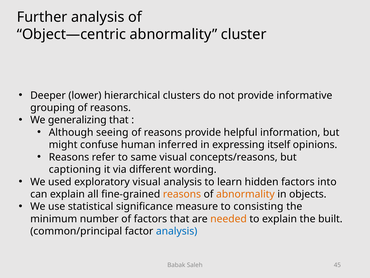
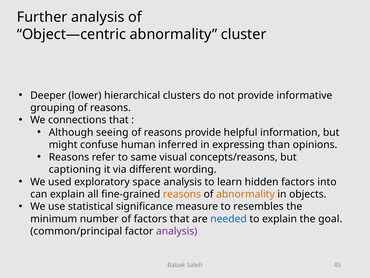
generalizing: generalizing -> connections
itself: itself -> than
exploratory visual: visual -> space
consisting: consisting -> resembles
needed colour: orange -> blue
built: built -> goal
analysis at (177, 231) colour: blue -> purple
